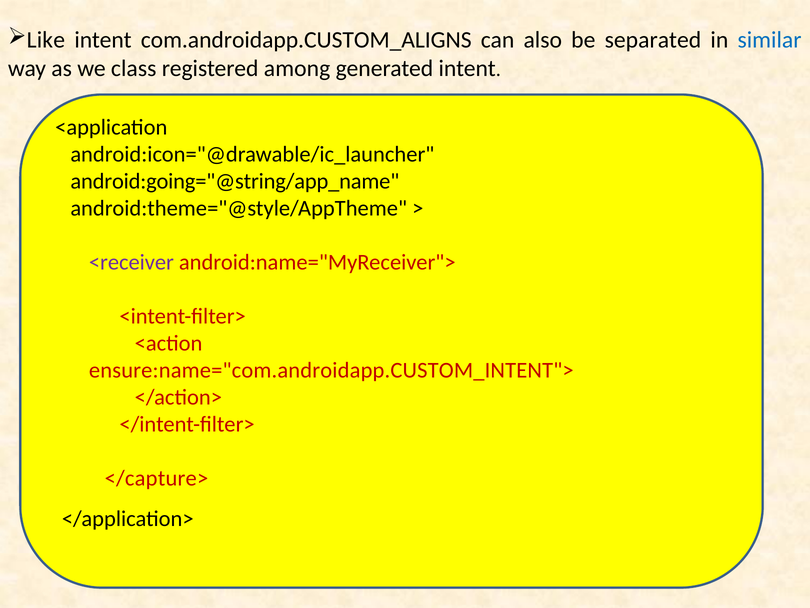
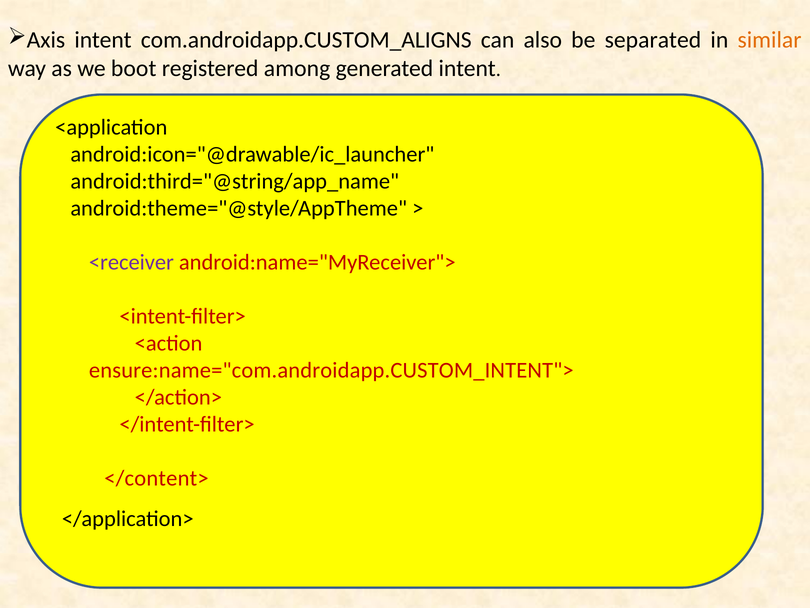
Like: Like -> Axis
similar colour: blue -> orange
class: class -> boot
android:going="@string/app_name: android:going="@string/app_name -> android:third="@string/app_name
</capture>: </capture> -> </content>
